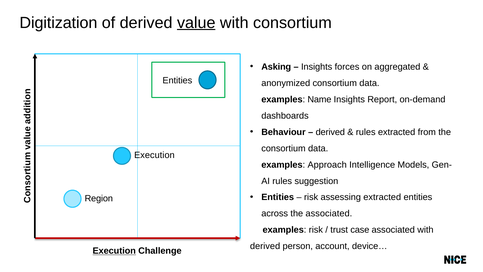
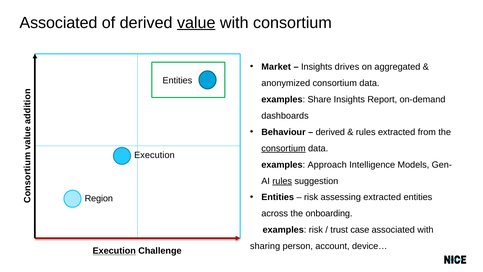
Digitization at (58, 23): Digitization -> Associated
Asking: Asking -> Market
forces: forces -> drives
Name: Name -> Share
consortium at (283, 148) underline: none -> present
rules at (282, 181) underline: none -> present
the associated: associated -> onboarding
derived at (265, 246): derived -> sharing
